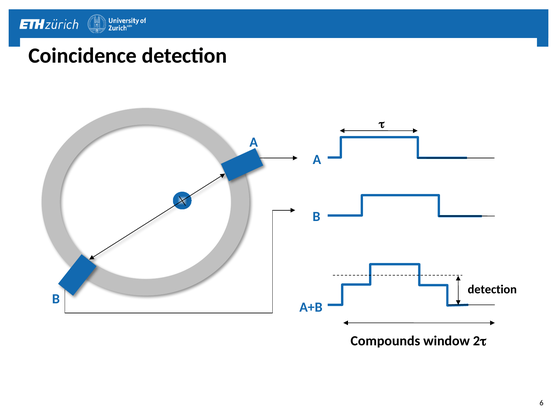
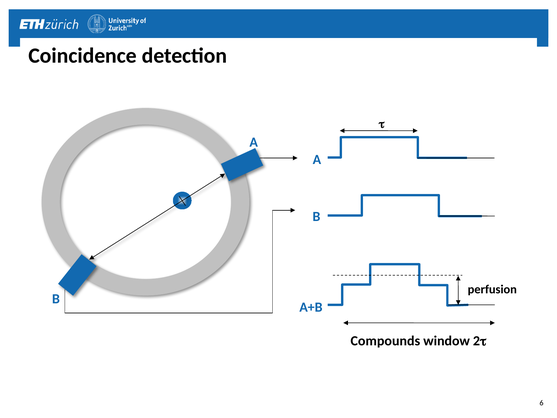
detection at (492, 289): detection -> perfusion
